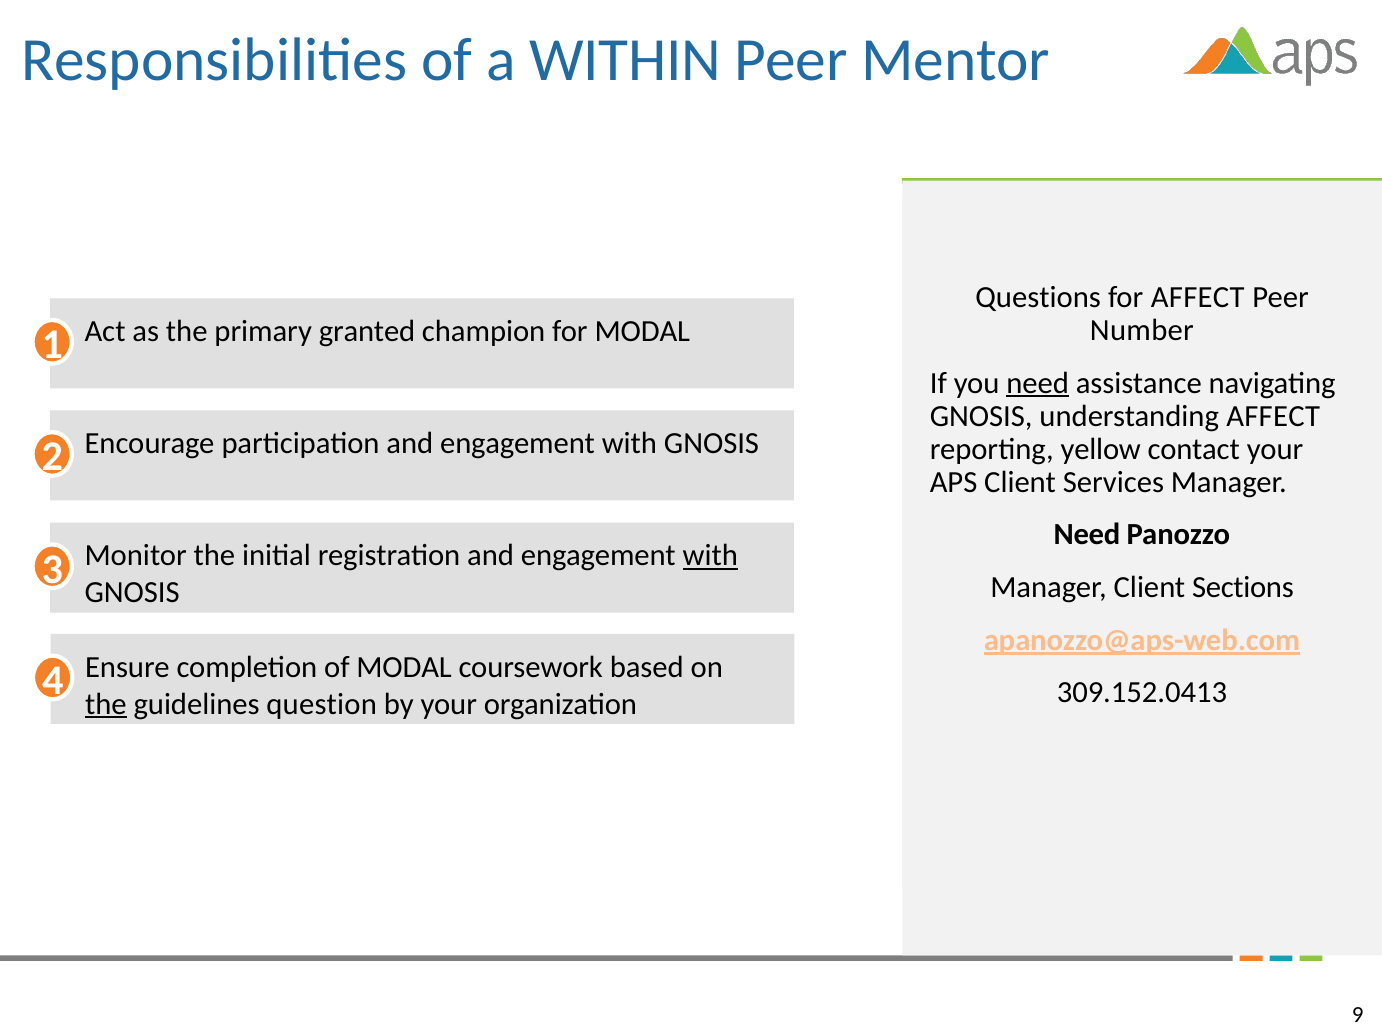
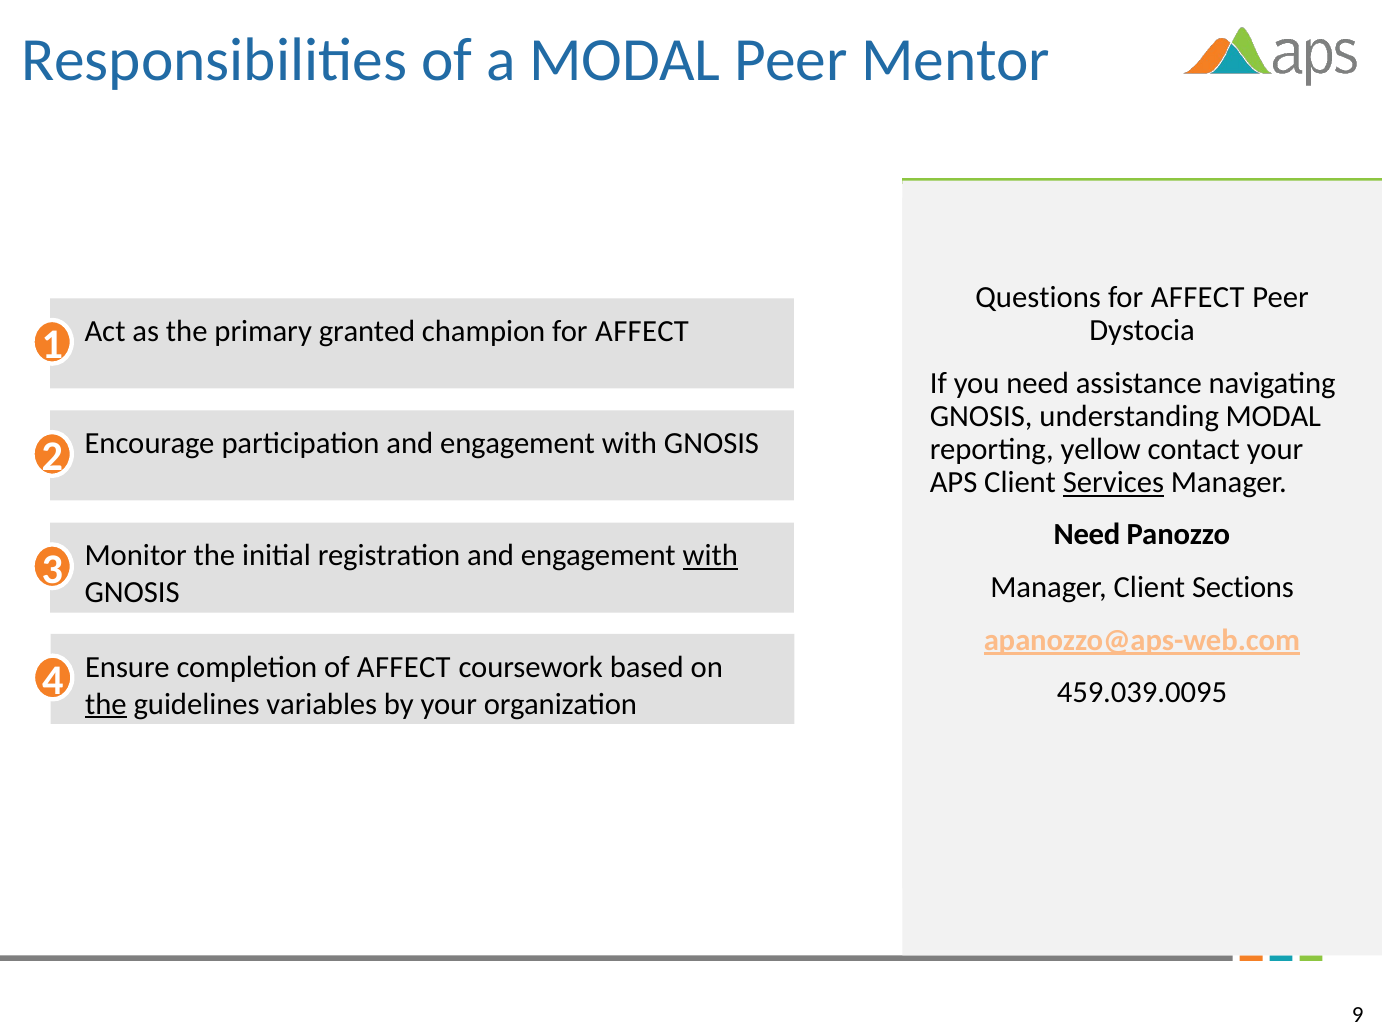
a WITHIN: WITHIN -> MODAL
Number: Number -> Dystocia
champion for MODAL: MODAL -> AFFECT
need at (1038, 383) underline: present -> none
understanding AFFECT: AFFECT -> MODAL
Services underline: none -> present
of MODAL: MODAL -> AFFECT
309.152.0413: 309.152.0413 -> 459.039.0095
question: question -> variables
